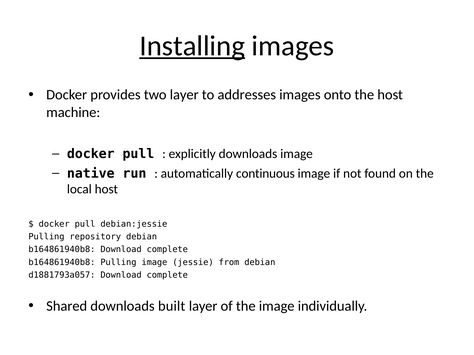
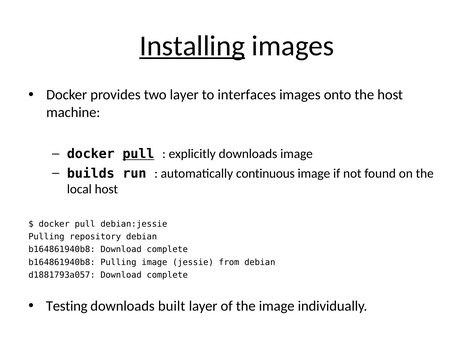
addresses: addresses -> interfaces
pull at (138, 154) underline: none -> present
native: native -> builds
Shared: Shared -> Testing
